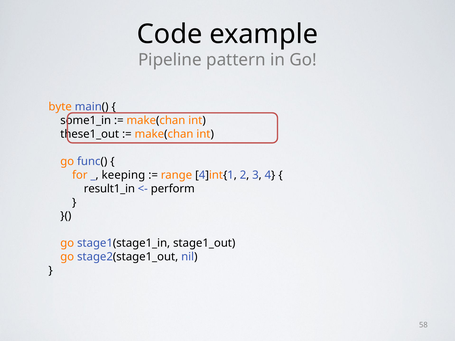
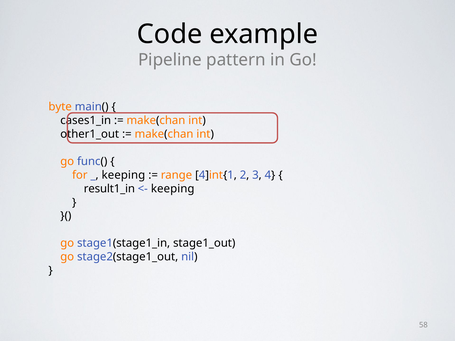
some1_in: some1_in -> cases1_in
these1_out: these1_out -> other1_out
perform at (173, 189): perform -> keeping
